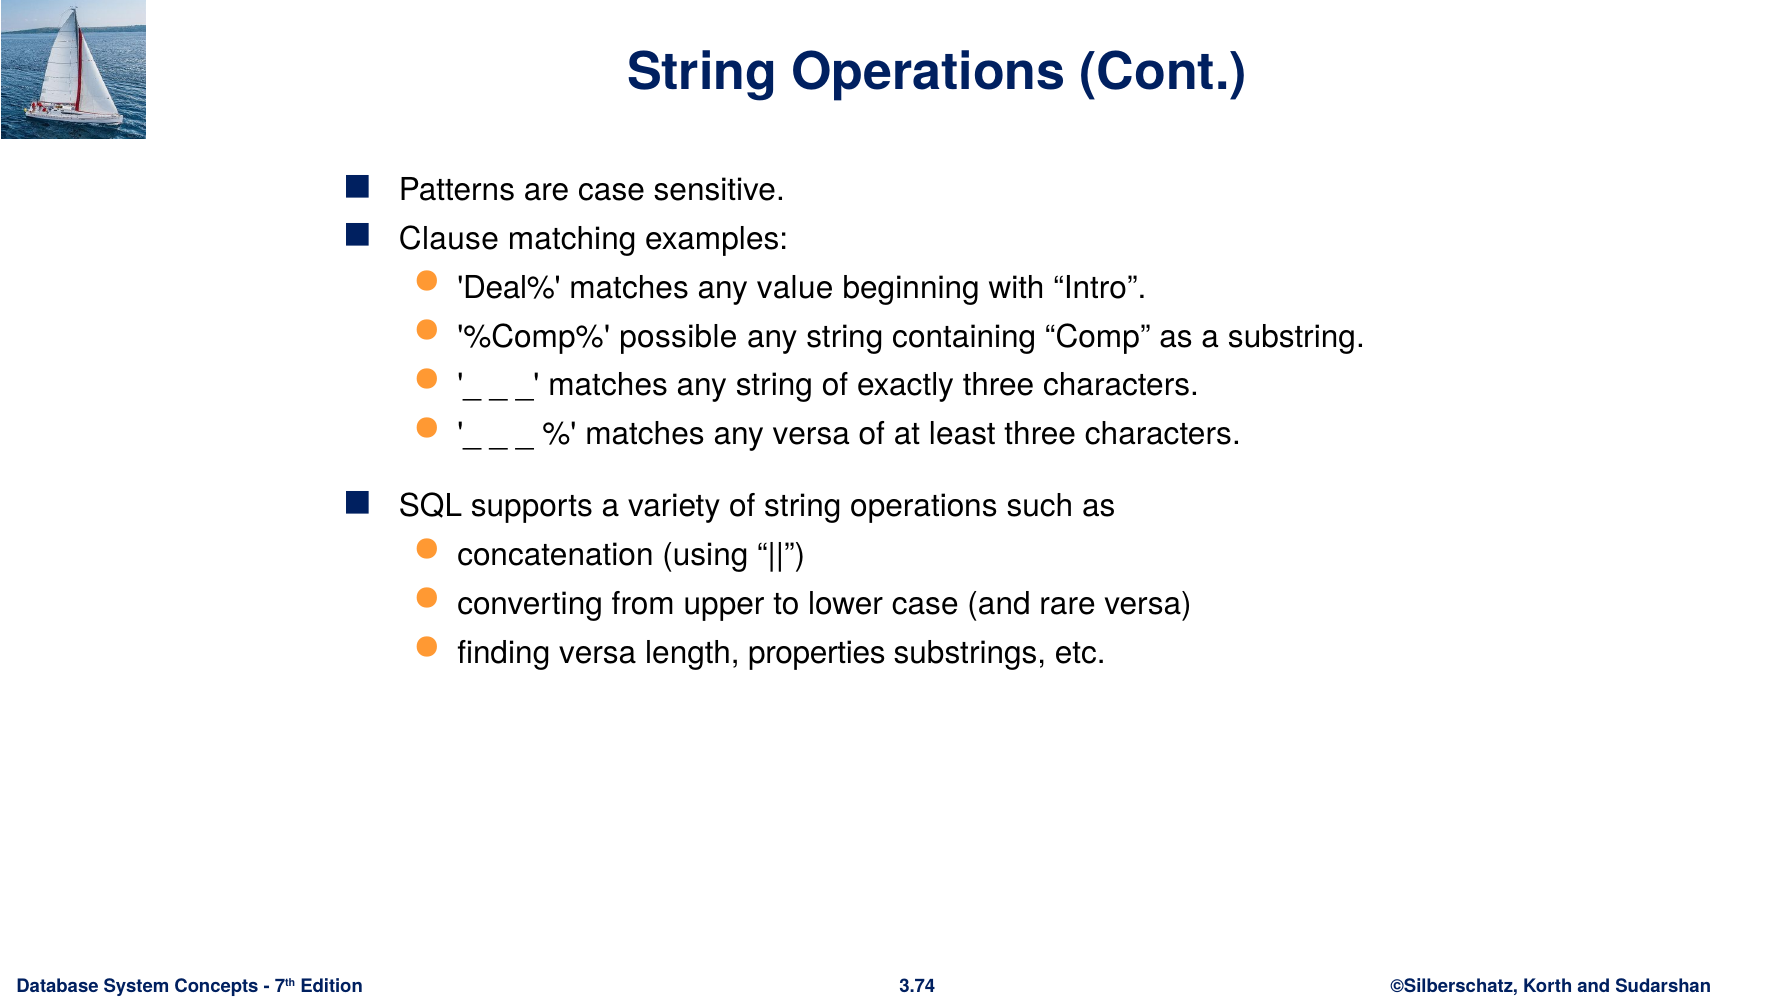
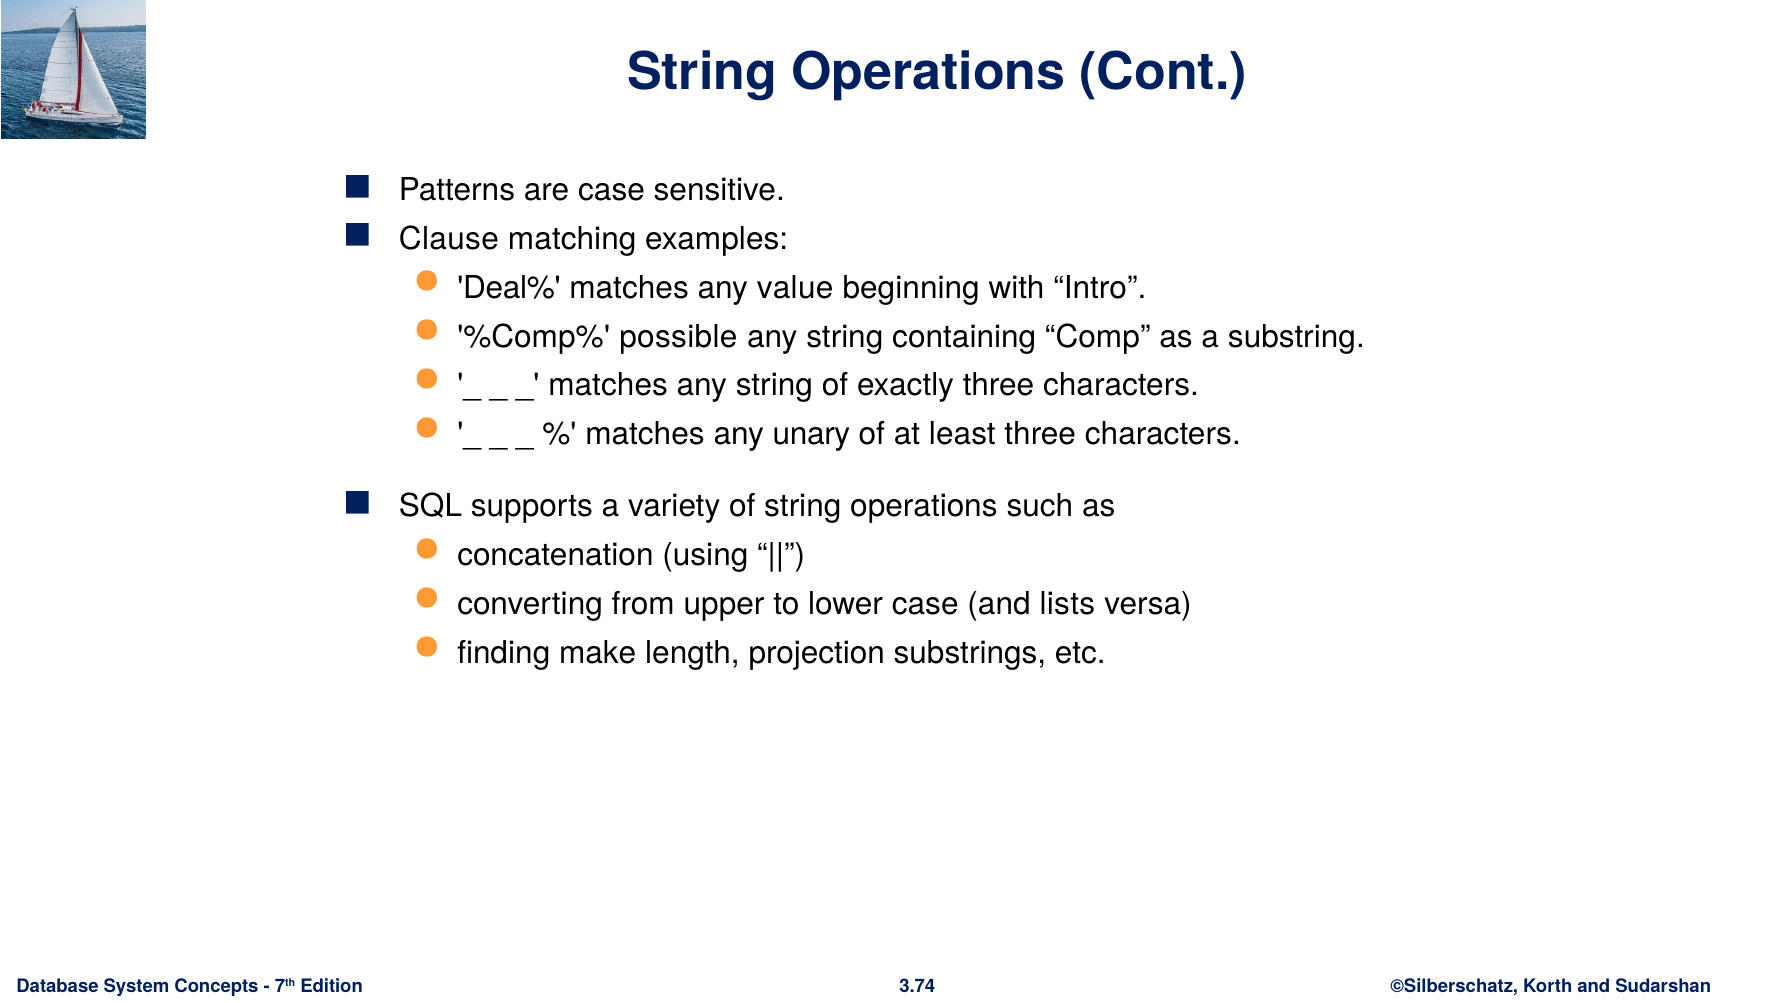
any versa: versa -> unary
rare: rare -> lists
finding versa: versa -> make
properties: properties -> projection
